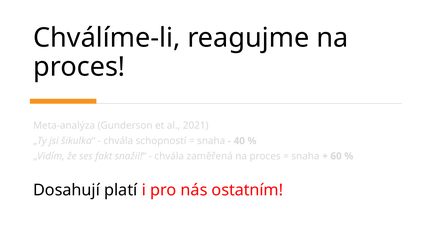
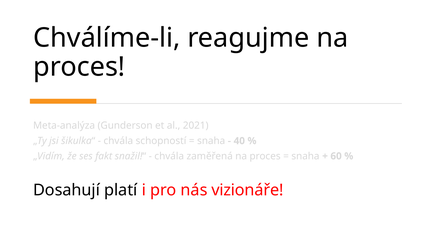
ostatním: ostatním -> vizionáře
